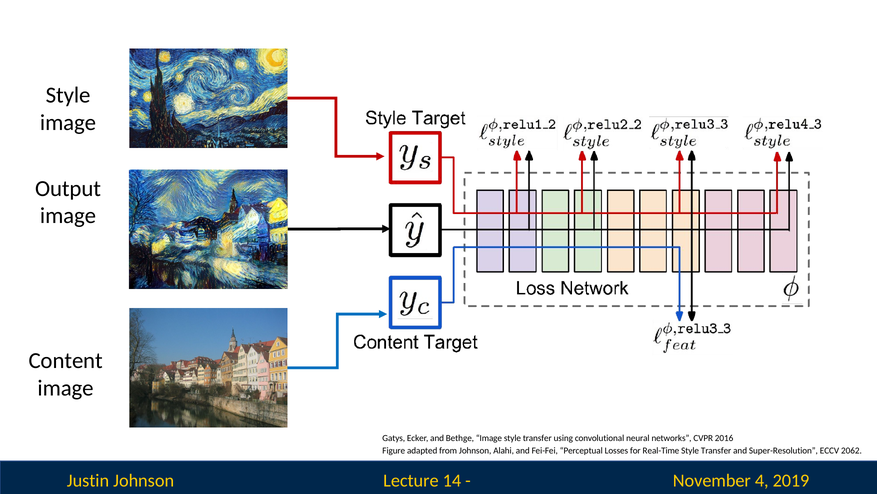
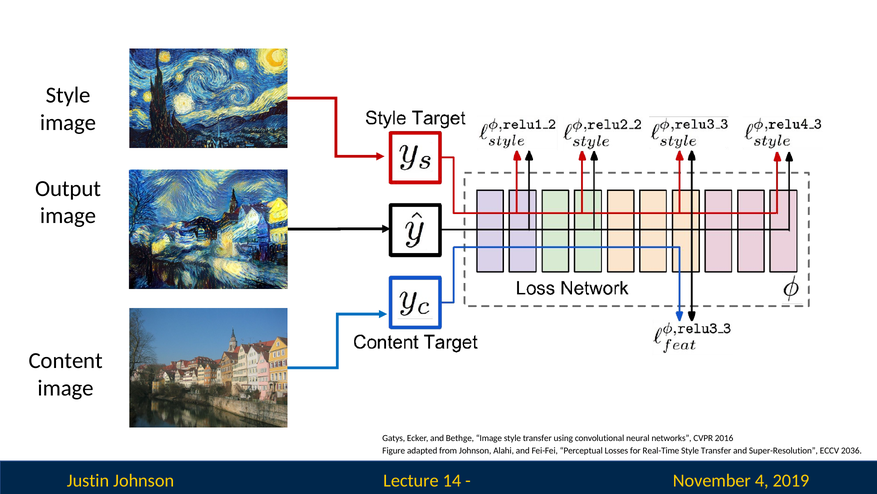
2062: 2062 -> 2036
